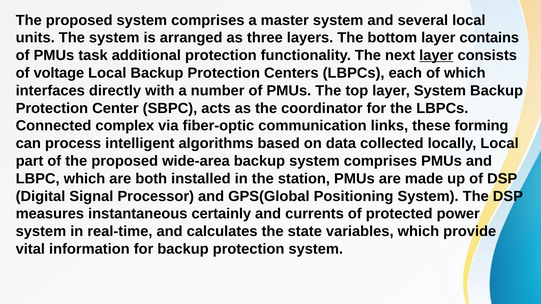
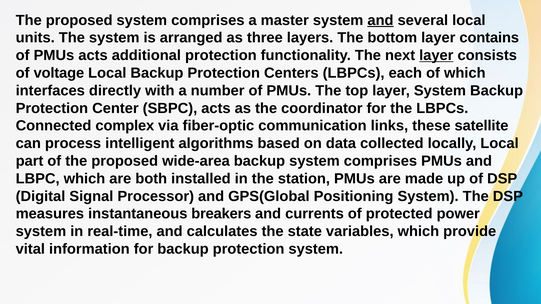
and at (380, 20) underline: none -> present
PMUs task: task -> acts
forming: forming -> satellite
certainly: certainly -> breakers
